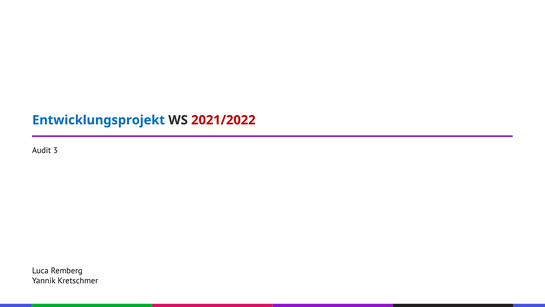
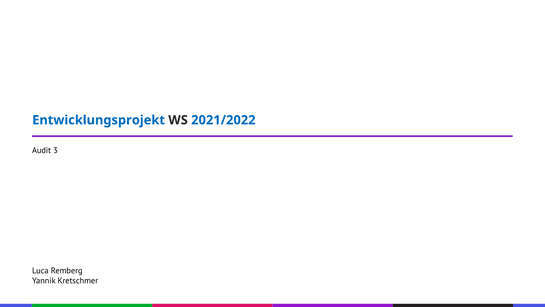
2021/2022 colour: red -> blue
